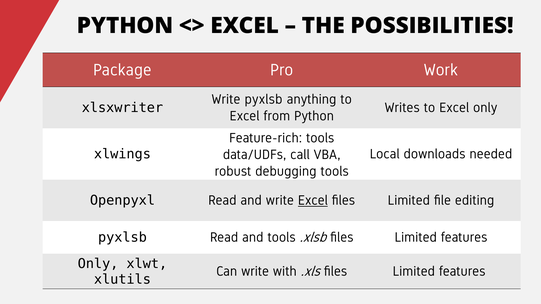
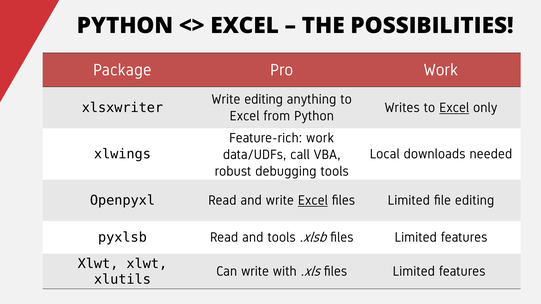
Write pyxlsb: pyxlsb -> editing
Excel at (454, 108) underline: none -> present
Feature-rich tools: tools -> work
Only at (98, 264): Only -> Xlwt
